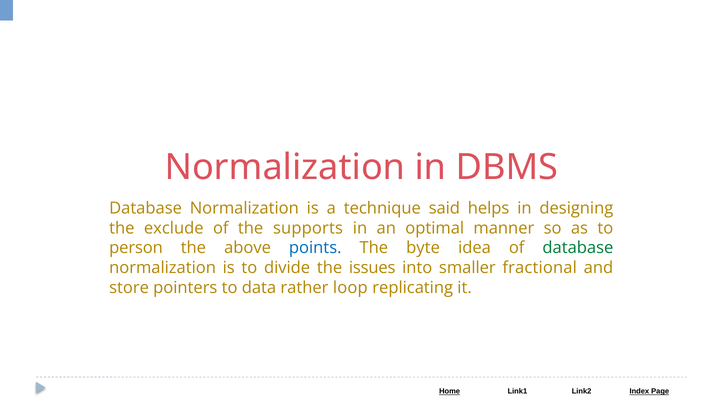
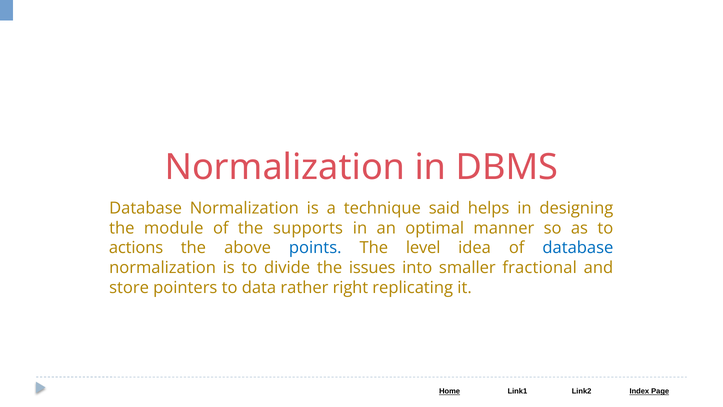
exclude: exclude -> module
person: person -> actions
byte: byte -> level
database at (578, 248) colour: green -> blue
loop: loop -> right
